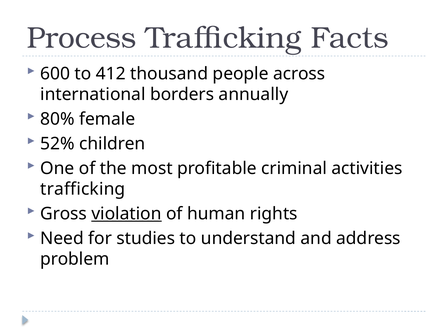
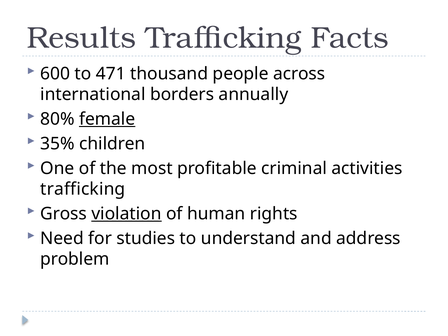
Process: Process -> Results
412: 412 -> 471
female underline: none -> present
52%: 52% -> 35%
